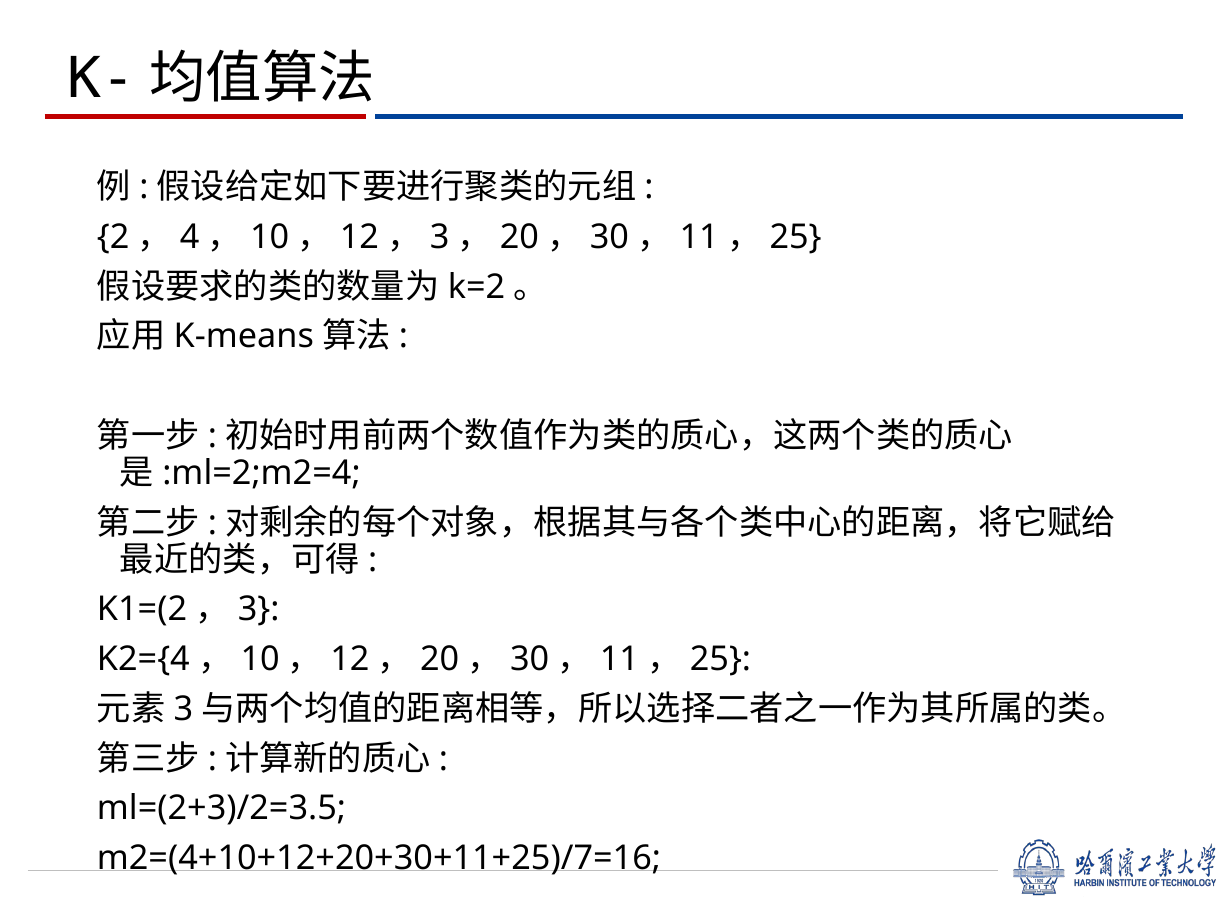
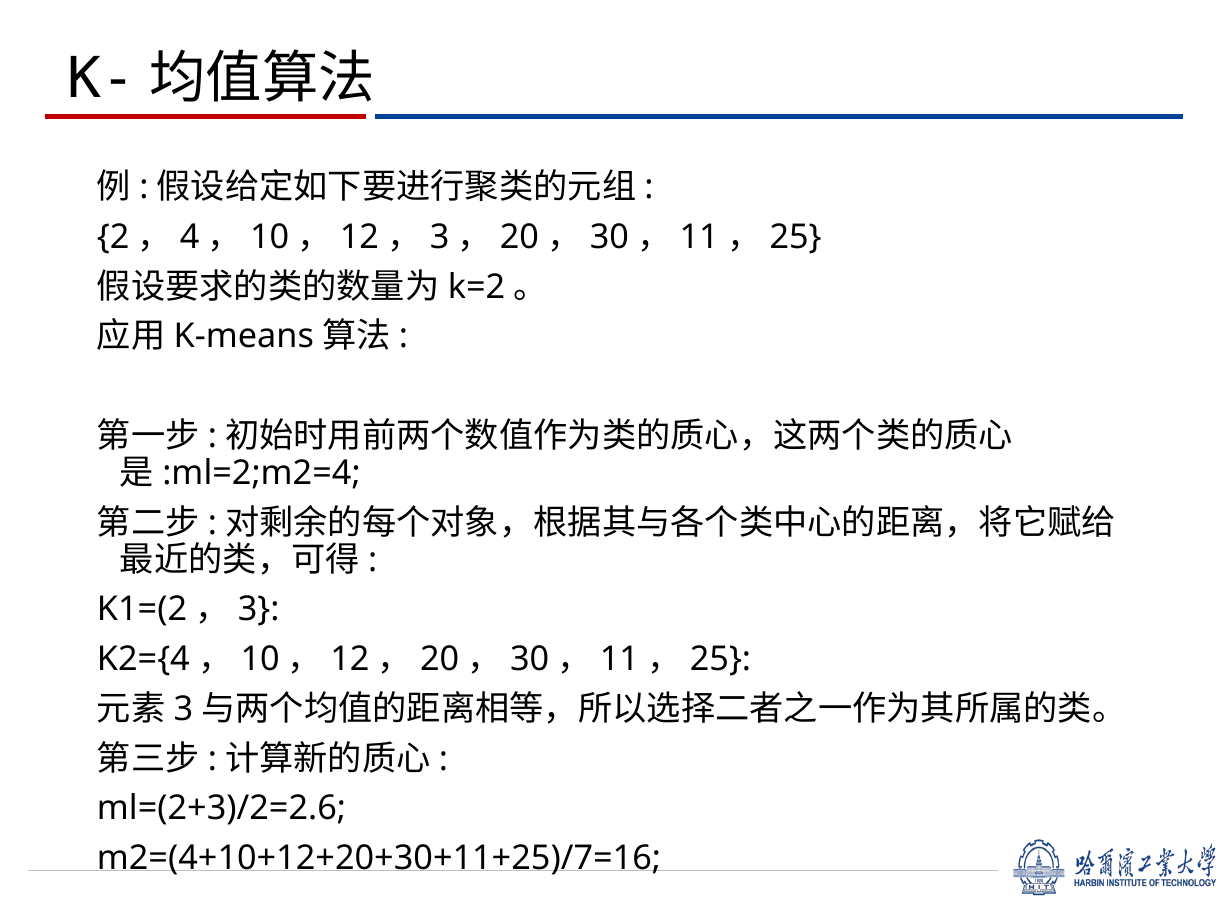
ml=(2+3)/2=3.5: ml=(2+3)/2=3.5 -> ml=(2+3)/2=2.6
